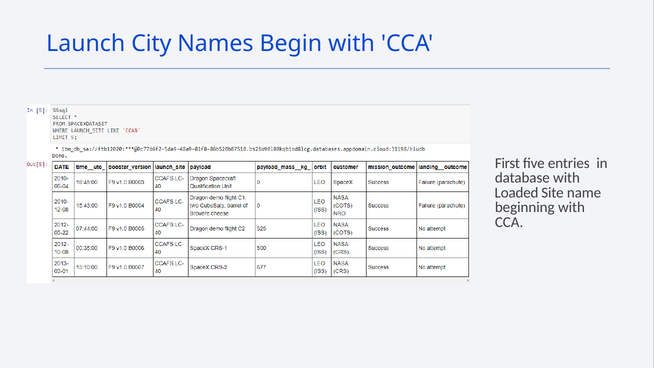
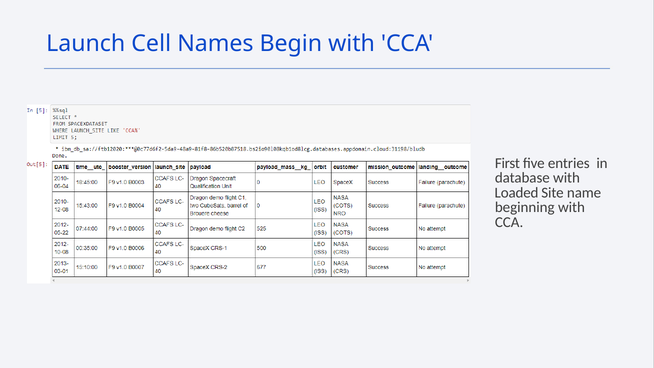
City: City -> Cell
